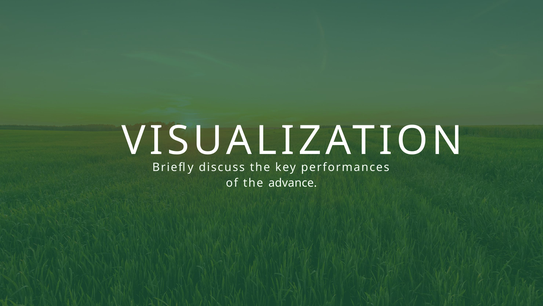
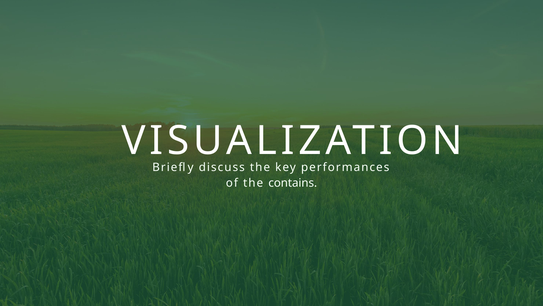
advance: advance -> contains
